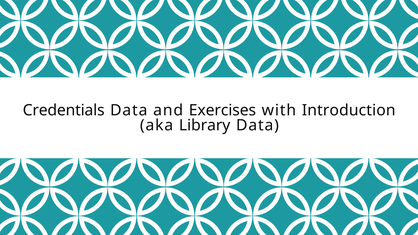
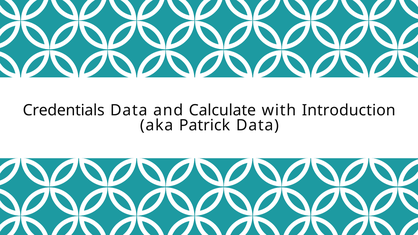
Exercises: Exercises -> Calculate
Library: Library -> Patrick
